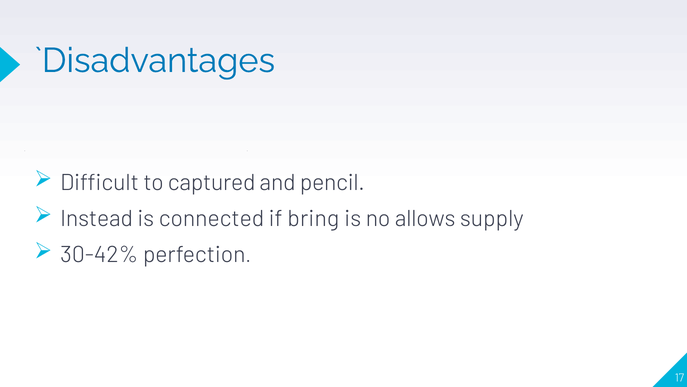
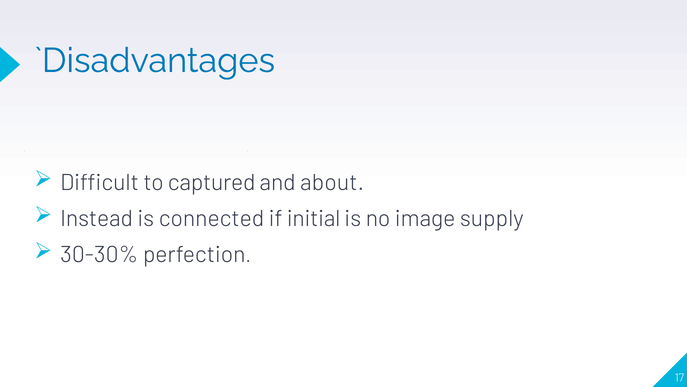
pencil: pencil -> about
bring: bring -> initial
allows: allows -> image
30-42%: 30-42% -> 30-30%
